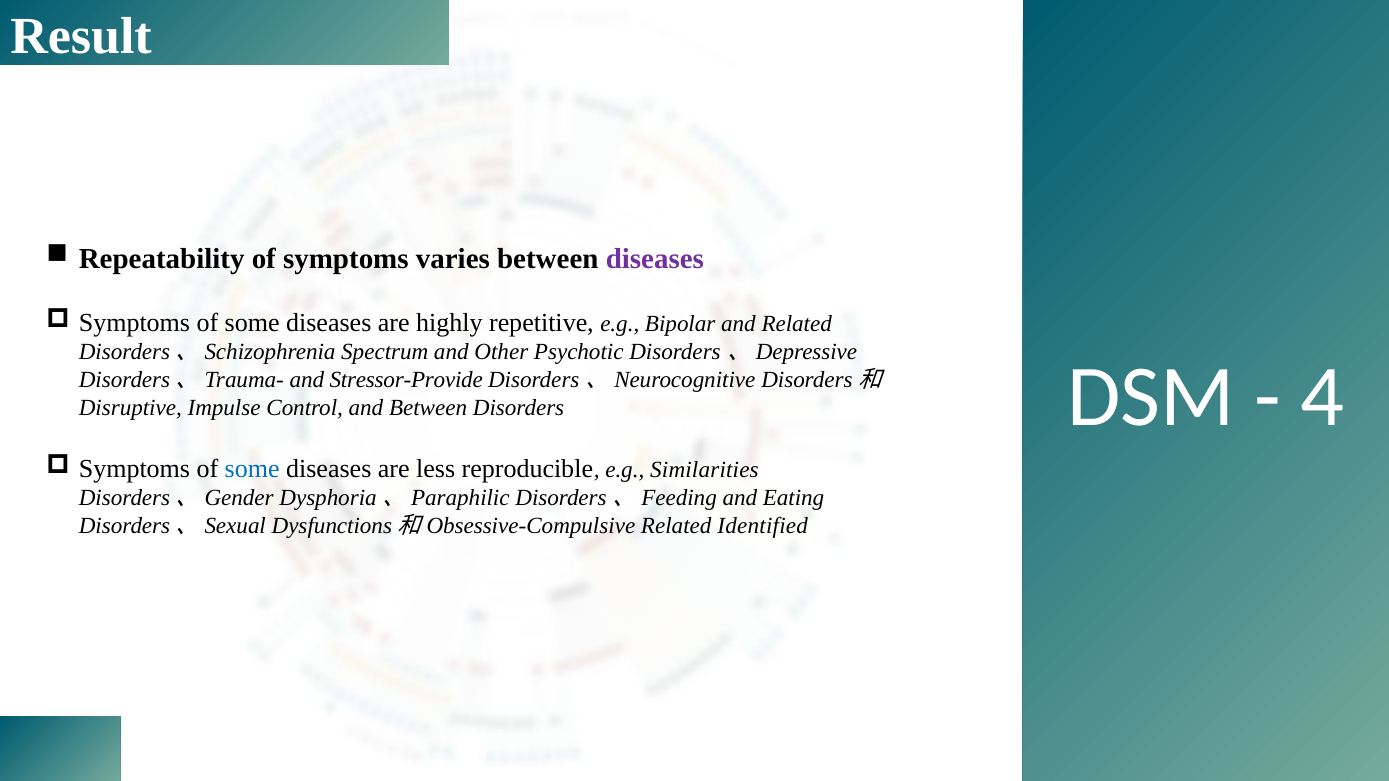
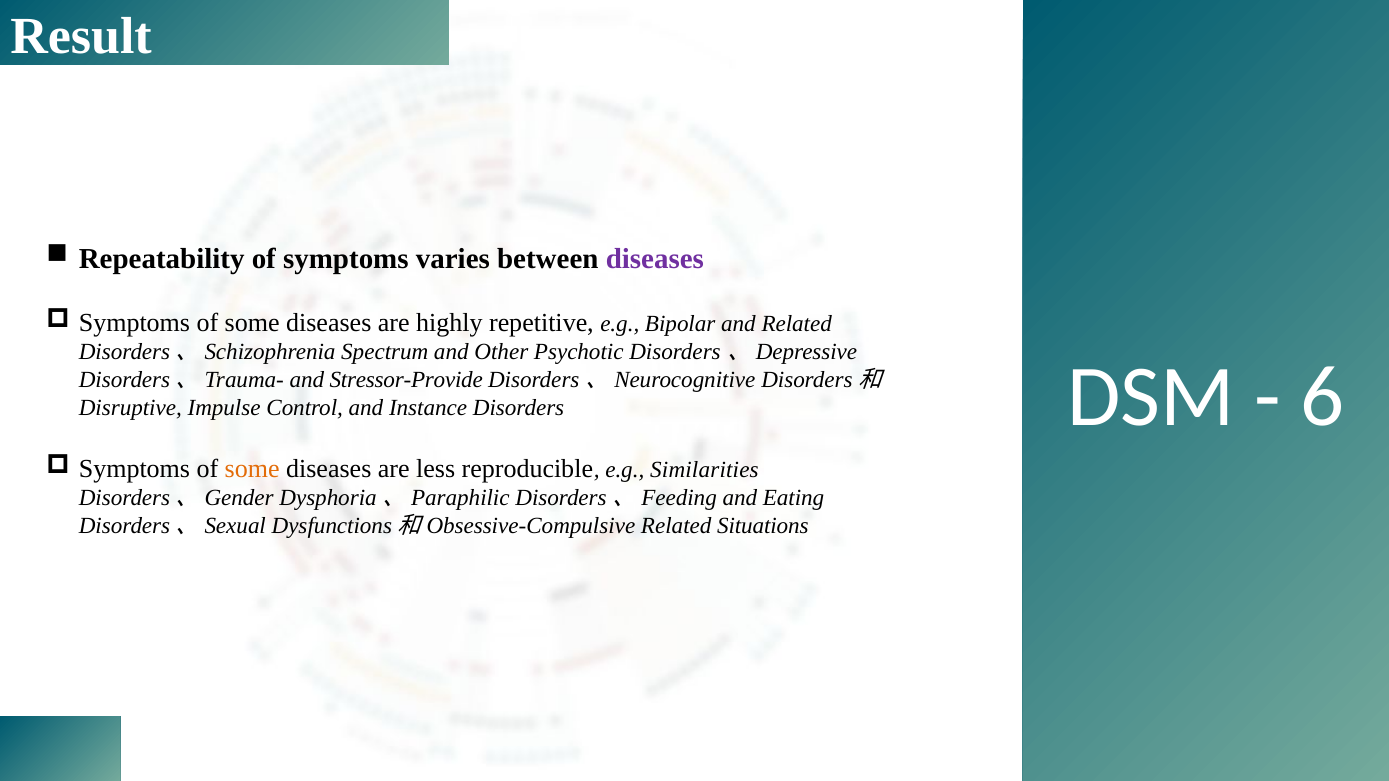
4: 4 -> 6
and Between: Between -> Instance
some at (252, 469) colour: blue -> orange
Identified: Identified -> Situations
